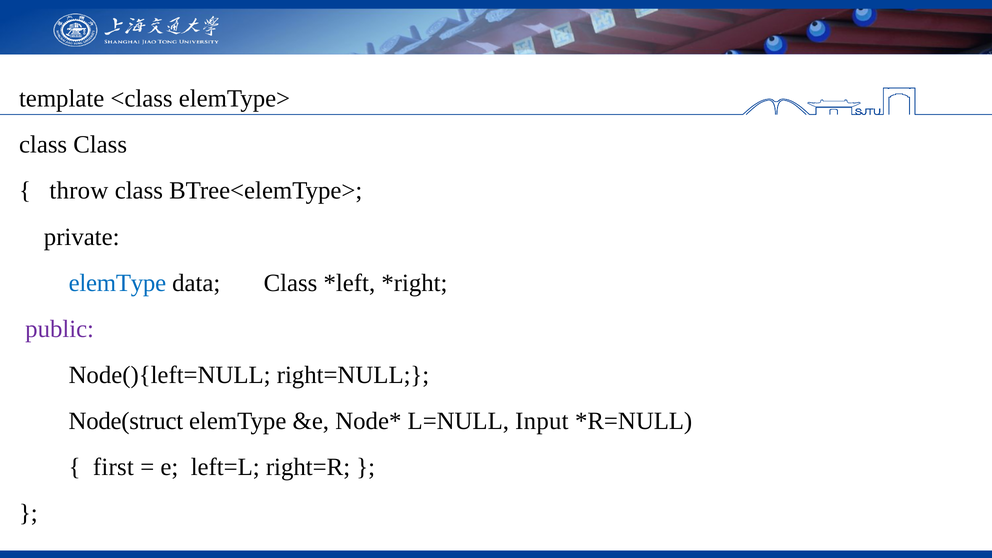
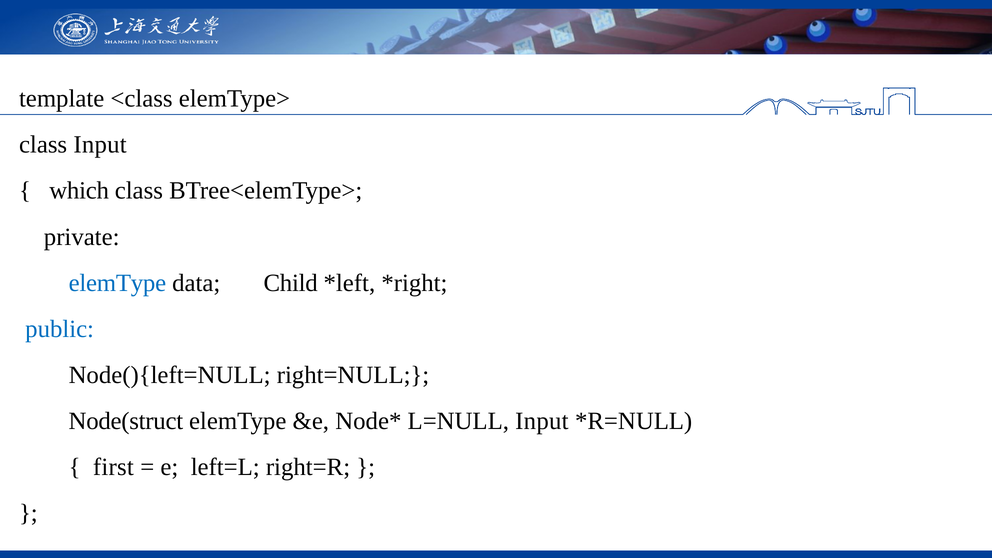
class Class: Class -> Input
throw: throw -> which
data Class: Class -> Child
public colour: purple -> blue
